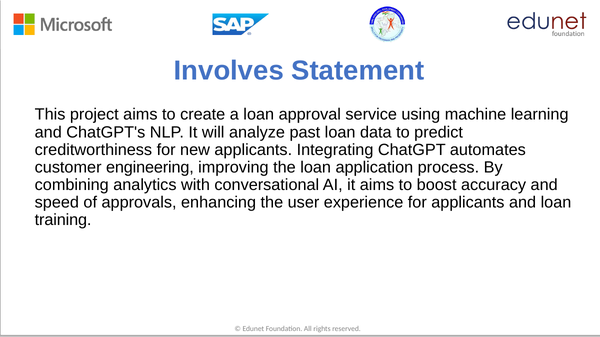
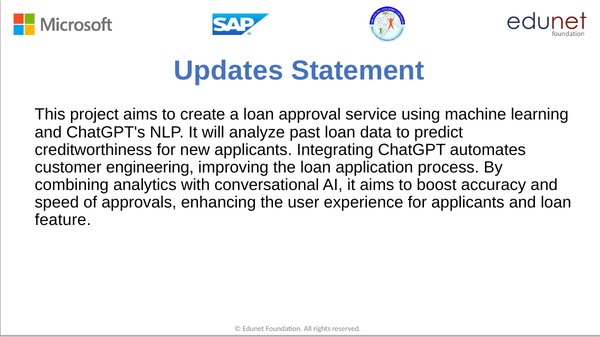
Involves: Involves -> Updates
training: training -> feature
